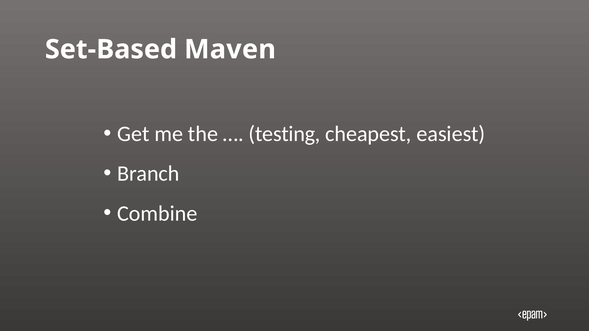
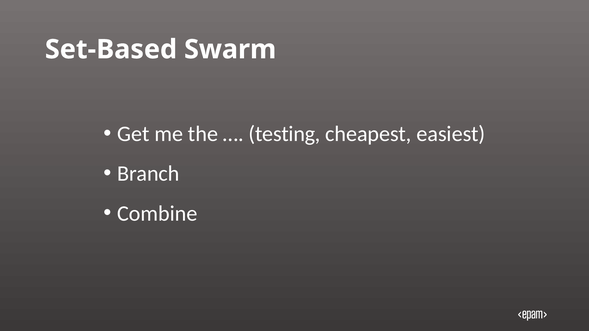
Maven: Maven -> Swarm
